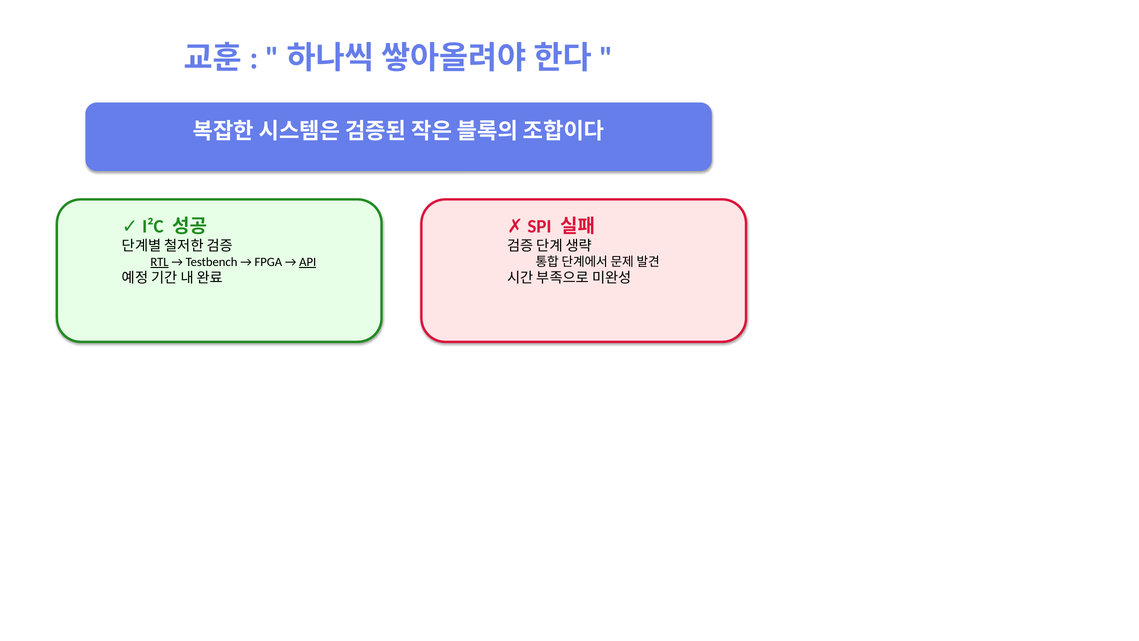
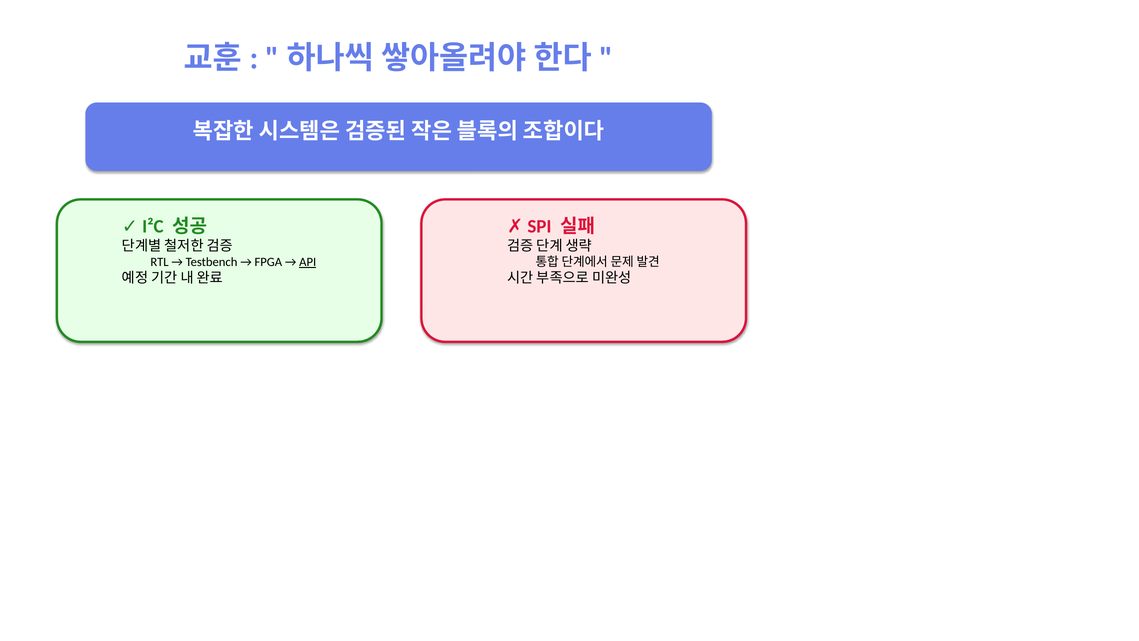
RTL underline: present -> none
